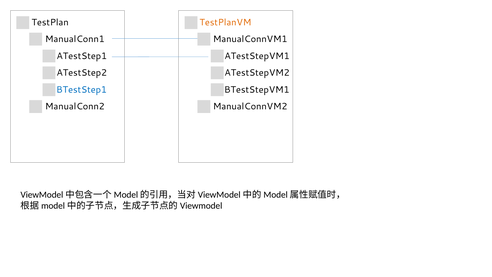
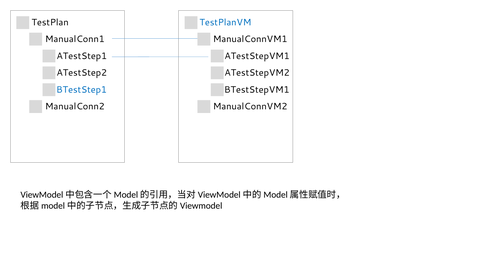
TestPlanVM colour: orange -> blue
